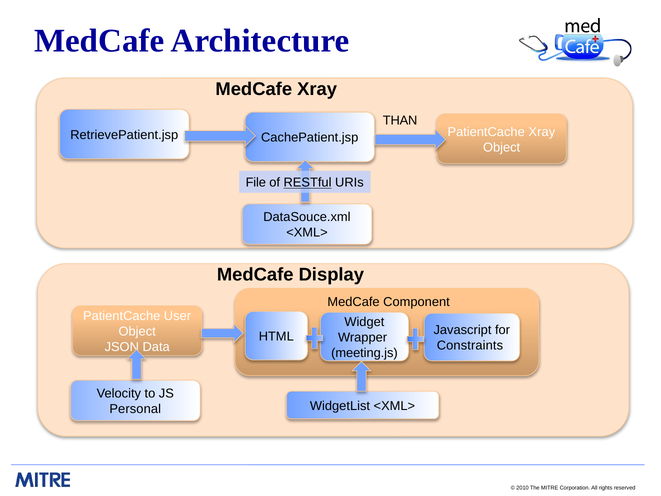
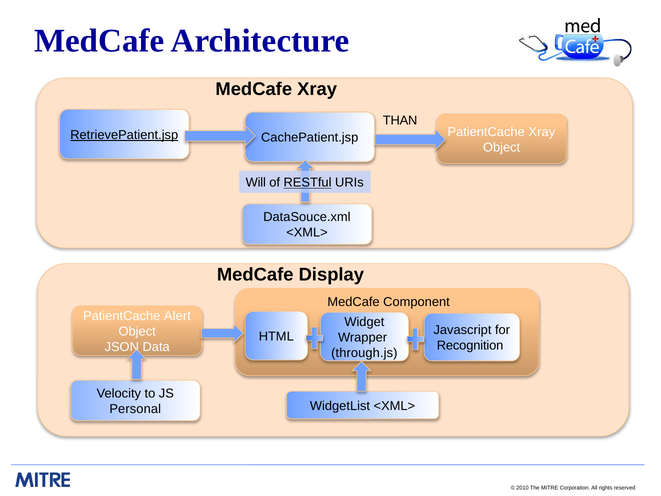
RetrievePatient.jsp underline: none -> present
File: File -> Will
User: User -> Alert
Constraints: Constraints -> Recognition
meeting.js: meeting.js -> through.js
